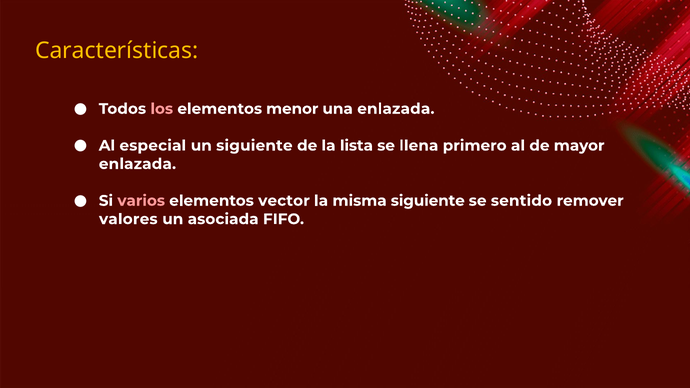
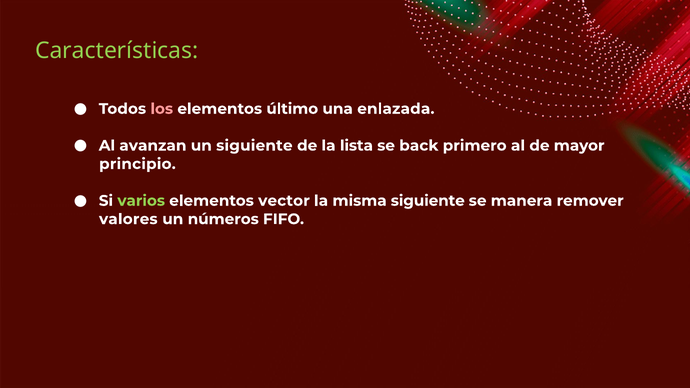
Características colour: yellow -> light green
menor: menor -> último
especial: especial -> avanzan
llena: llena -> back
enlazada at (137, 164): enlazada -> principio
varios colour: pink -> light green
sentido: sentido -> manera
asociada: asociada -> números
